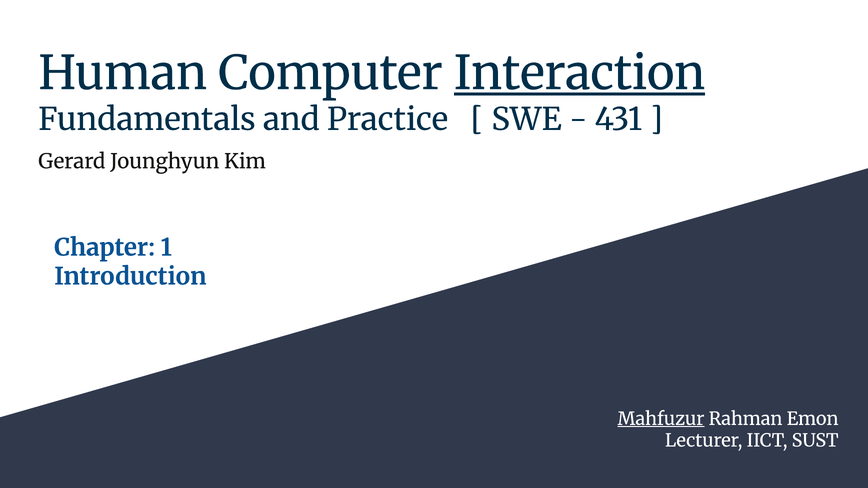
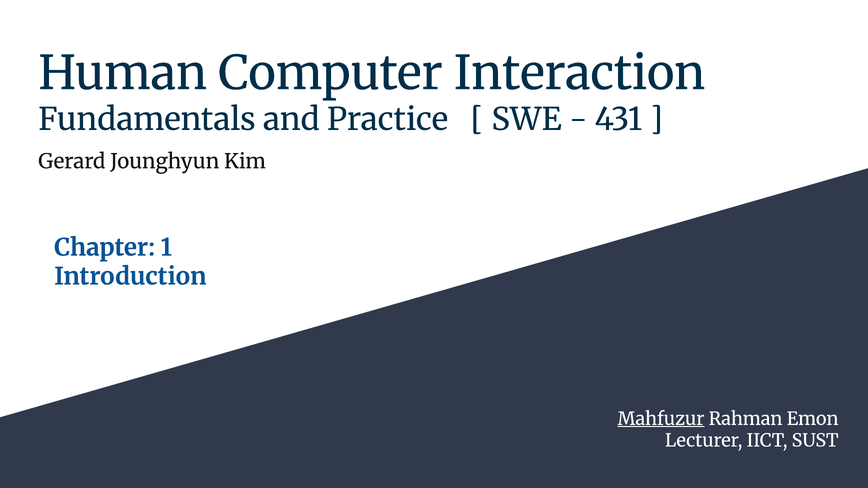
Interaction underline: present -> none
